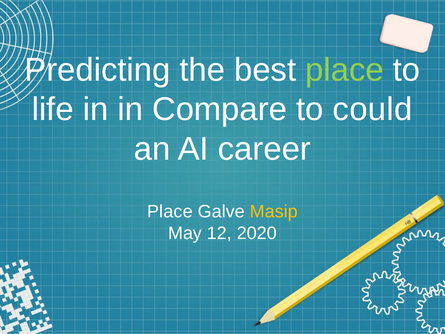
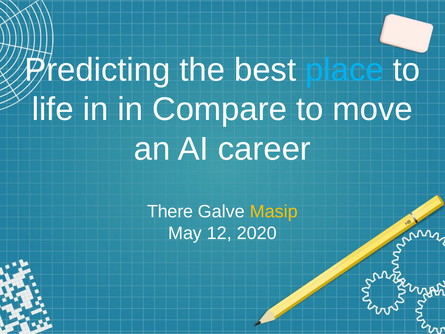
place at (345, 70) colour: light green -> light blue
could: could -> move
Place at (170, 211): Place -> There
